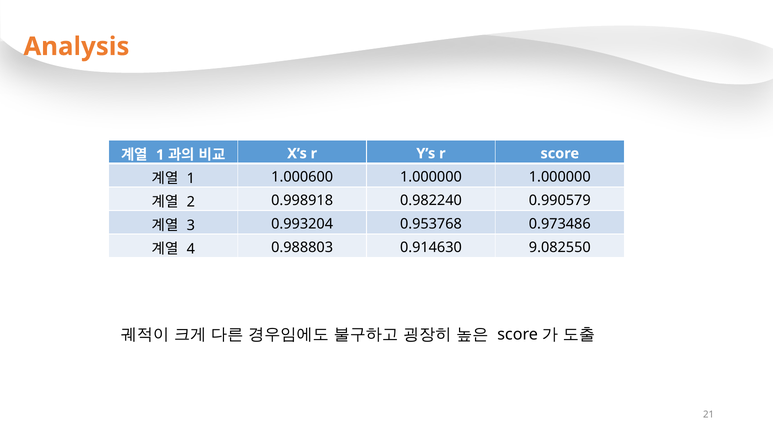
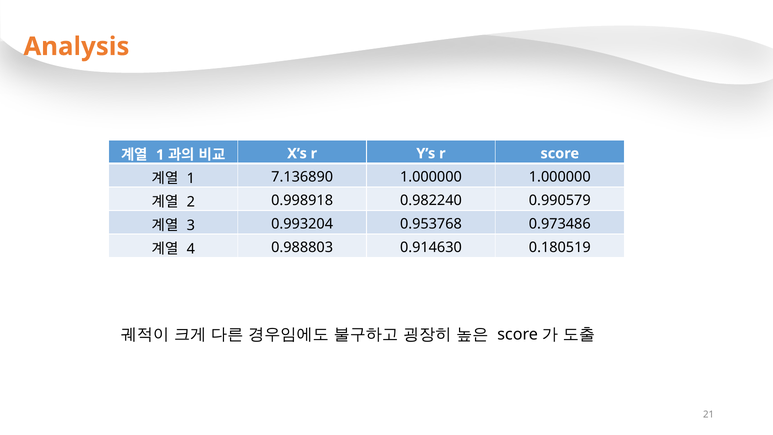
1.000600: 1.000600 -> 7.136890
9.082550: 9.082550 -> 0.180519
